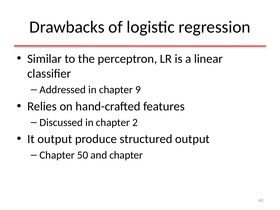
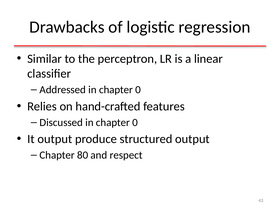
Addressed in chapter 9: 9 -> 0
Discussed in chapter 2: 2 -> 0
50: 50 -> 80
and chapter: chapter -> respect
